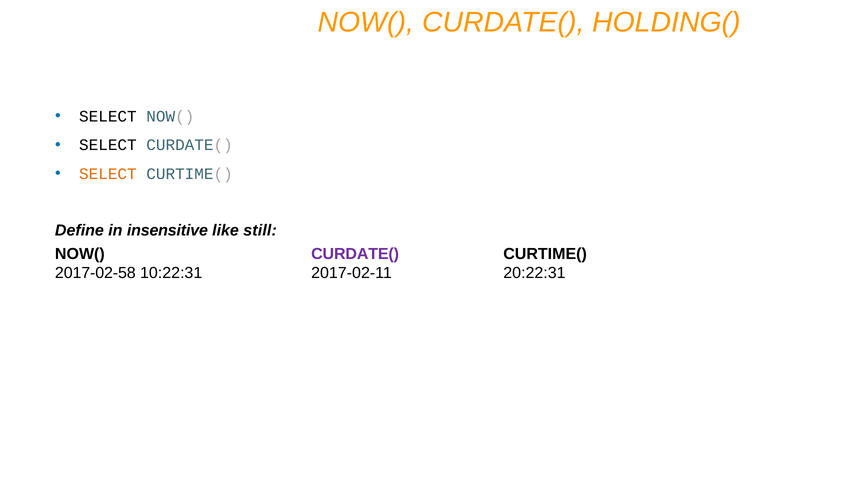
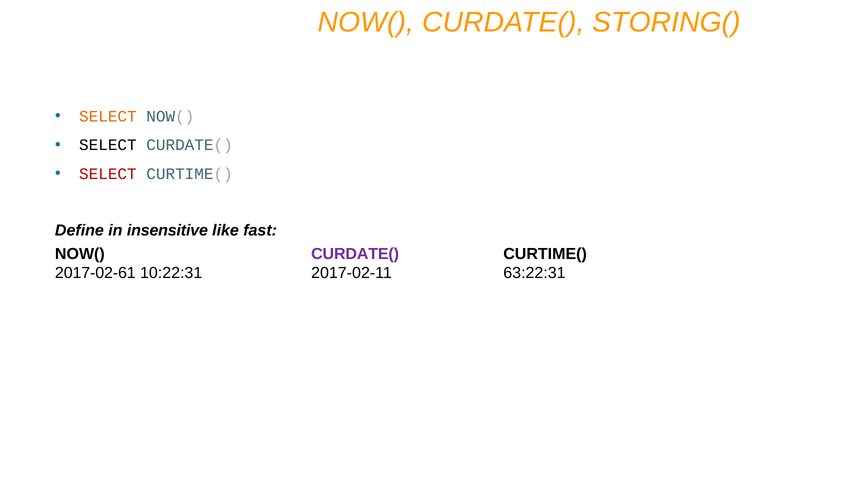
HOLDING(: HOLDING( -> STORING(
SELECT at (108, 116) colour: black -> orange
SELECT at (108, 174) colour: orange -> red
still: still -> fast
2017-02-58: 2017-02-58 -> 2017-02-61
20:22:31: 20:22:31 -> 63:22:31
